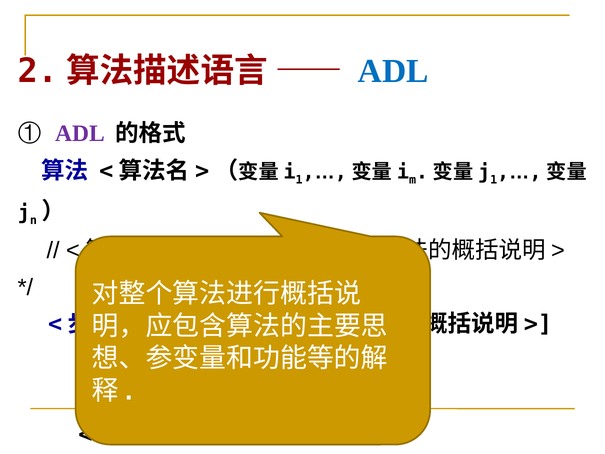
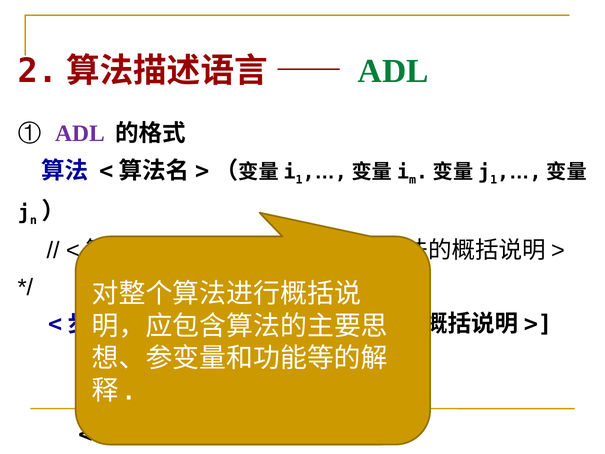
ADL at (393, 71) colour: blue -> green
